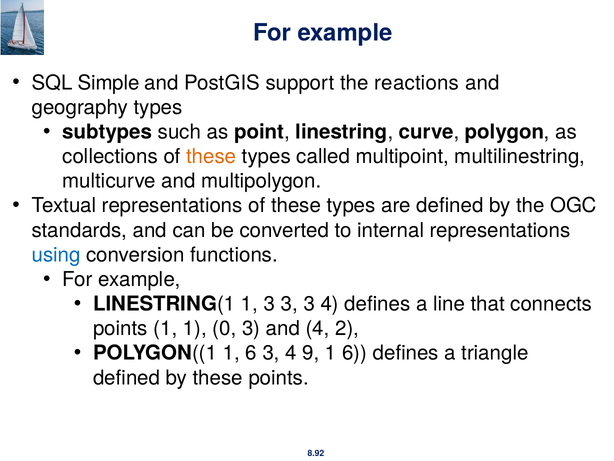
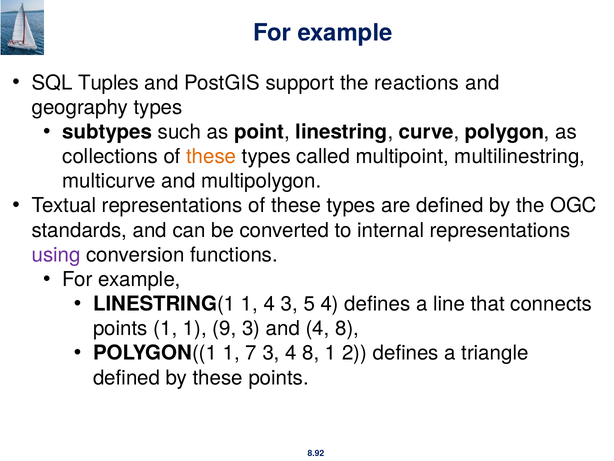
Simple: Simple -> Tuples
using colour: blue -> purple
1 3: 3 -> 4
3 at (309, 304): 3 -> 5
0: 0 -> 9
and 4 2: 2 -> 8
POLYGON((1 1 6: 6 -> 7
3 4 9: 9 -> 8
6 at (355, 353): 6 -> 2
